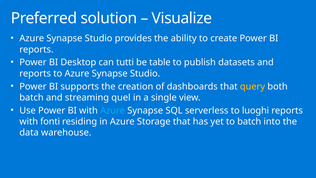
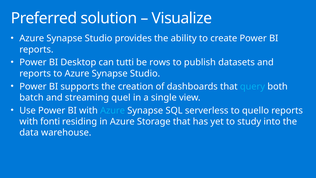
table: table -> rows
query colour: yellow -> light blue
luoghi: luoghi -> quello
to batch: batch -> study
